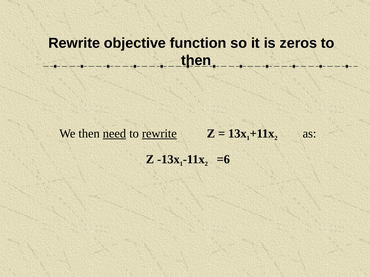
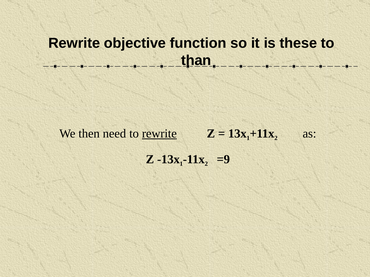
zeros: zeros -> these
then at (196, 61): then -> than
need underline: present -> none
=6: =6 -> =9
